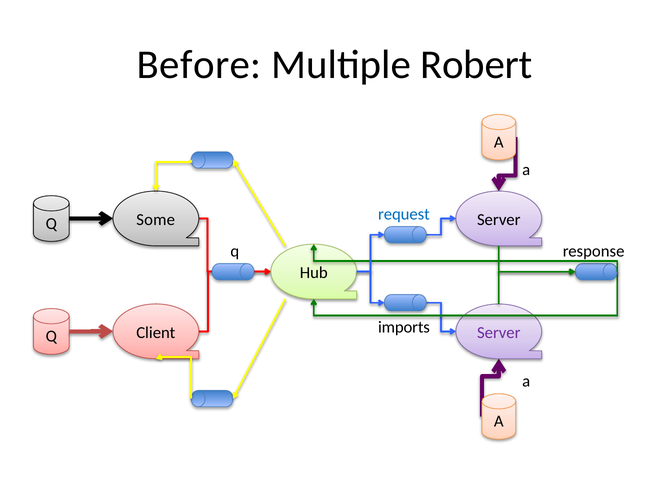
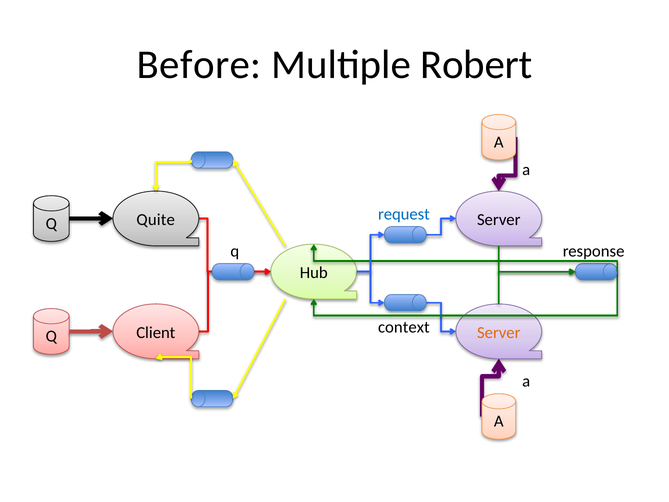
Some: Some -> Quite
imports: imports -> context
Server at (499, 332) colour: purple -> orange
